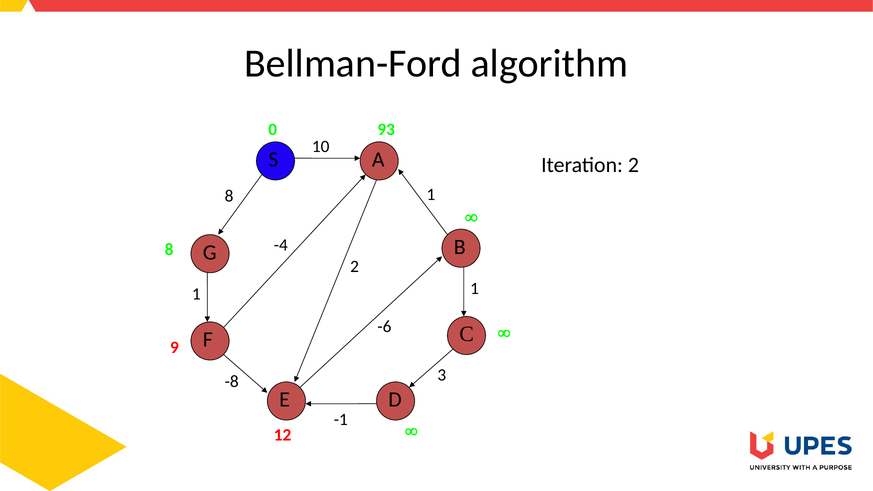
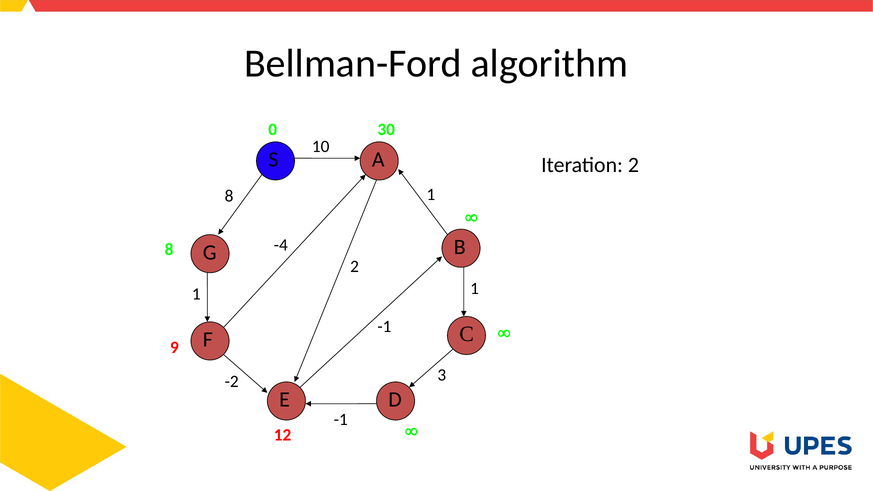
93: 93 -> 30
-6 at (384, 327): -6 -> -1
-8: -8 -> -2
